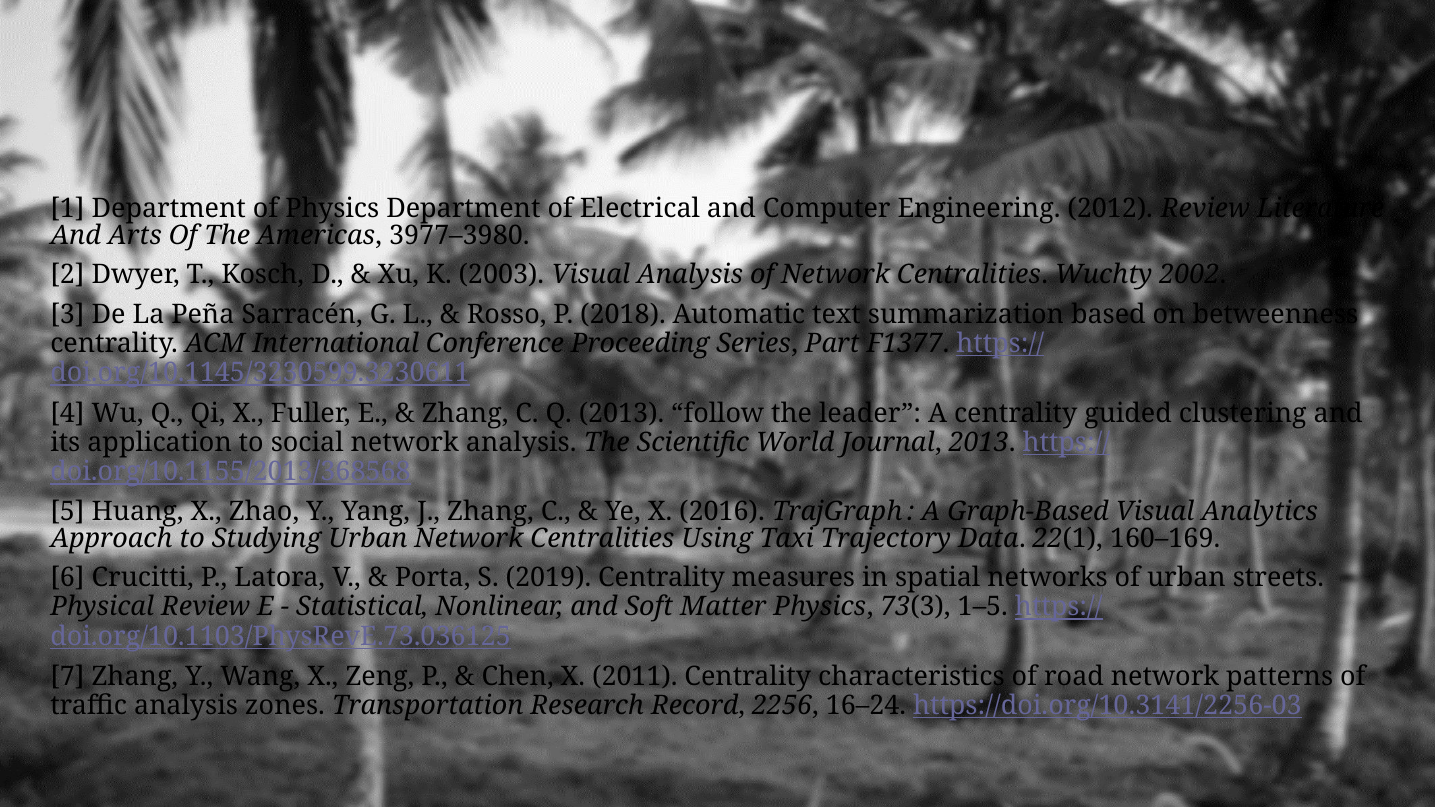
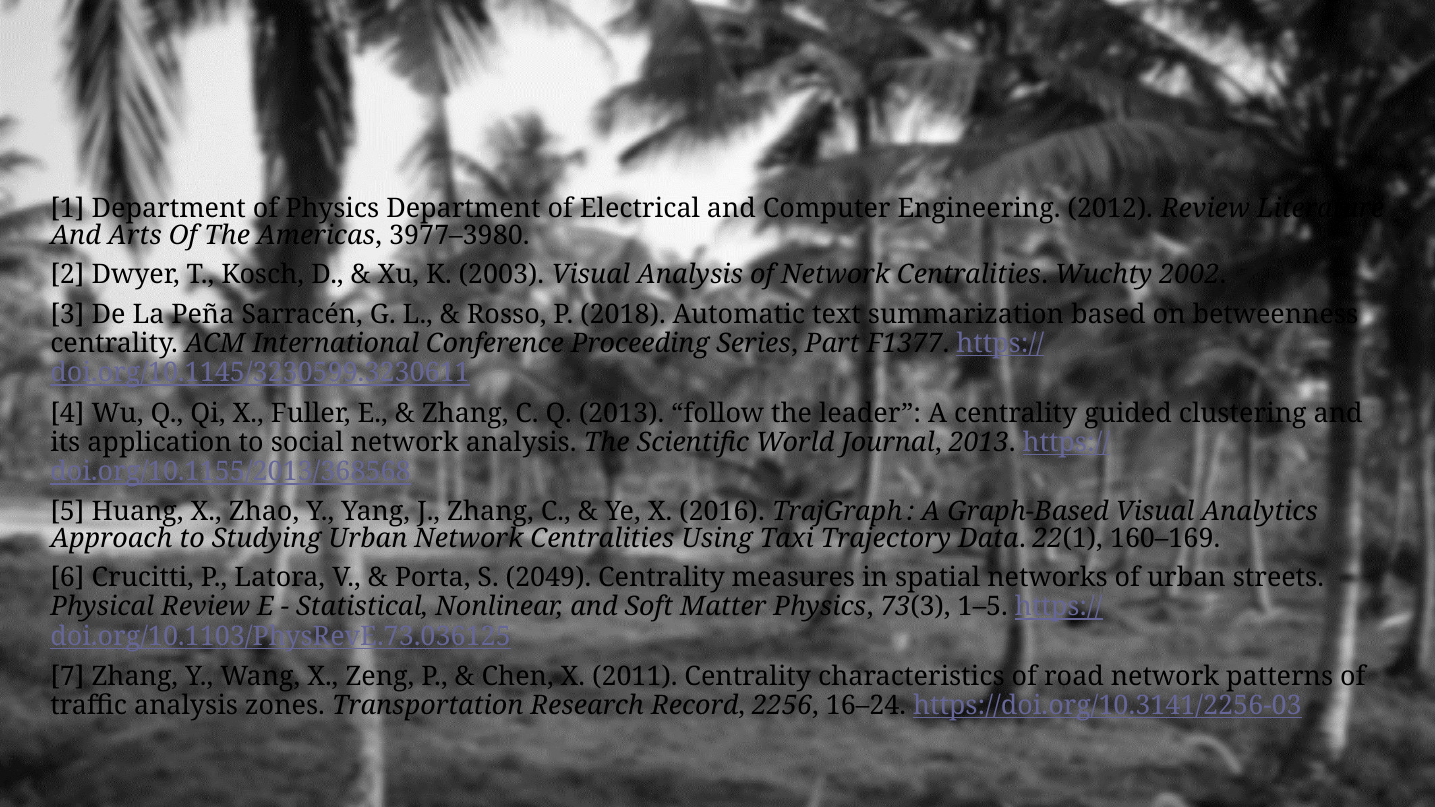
2019: 2019 -> 2049
